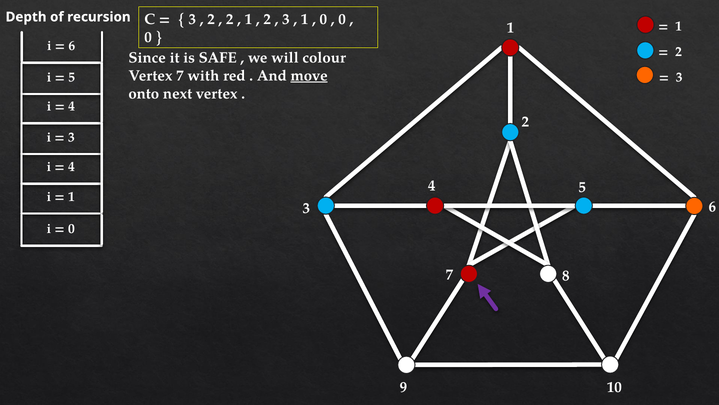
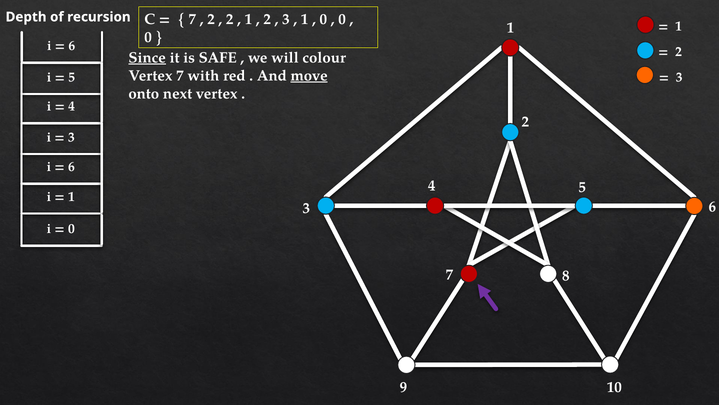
3 at (192, 19): 3 -> 7
Since underline: none -> present
4 at (71, 167): 4 -> 6
